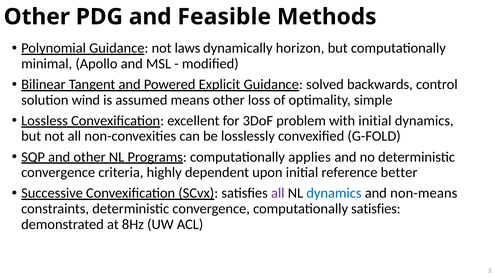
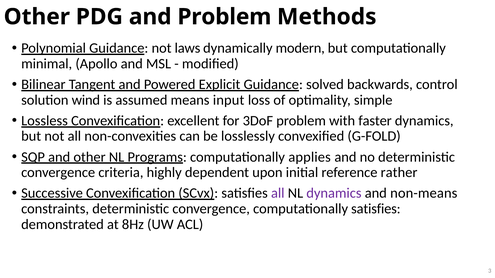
and Feasible: Feasible -> Problem
horizon: horizon -> modern
means other: other -> input
with initial: initial -> faster
better: better -> rather
dynamics at (334, 193) colour: blue -> purple
